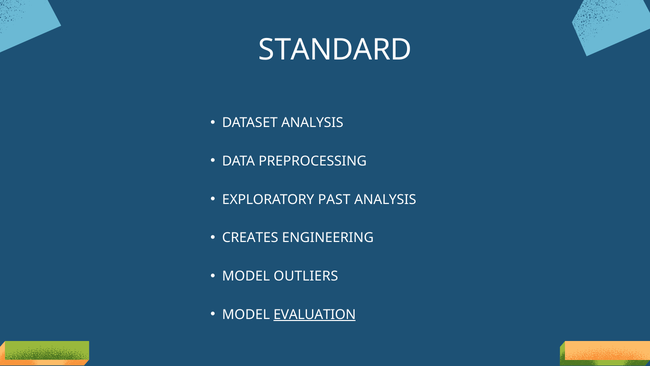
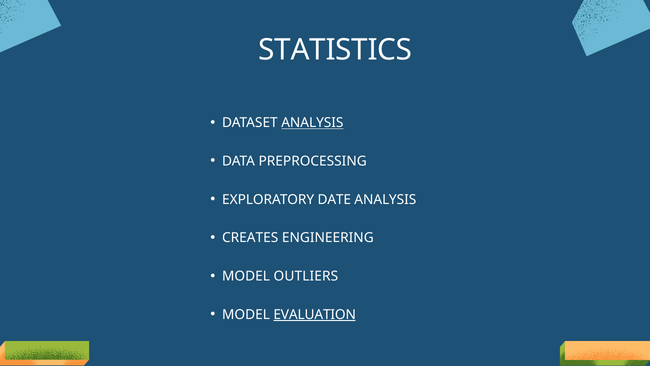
STANDARD: STANDARD -> STATISTICS
ANALYSIS at (312, 123) underline: none -> present
PAST: PAST -> DATE
